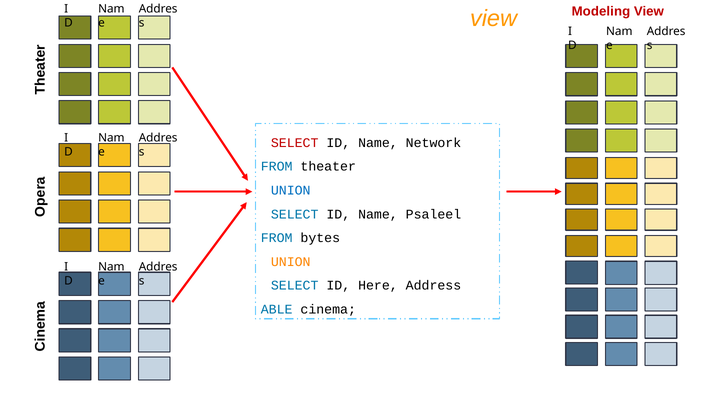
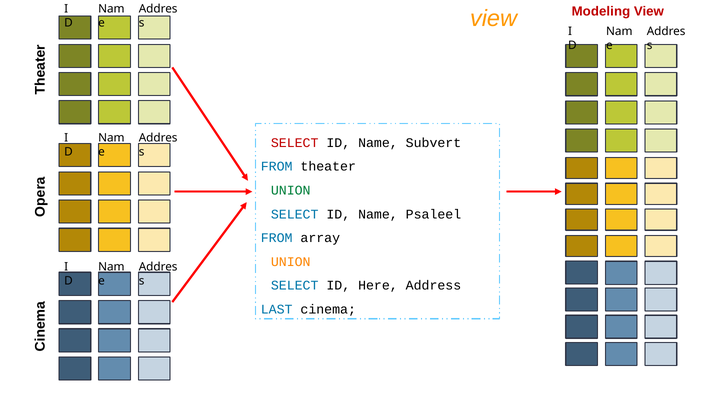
Network: Network -> Subvert
UNION at (291, 191) colour: blue -> green
bytes: bytes -> array
ABLE: ABLE -> LAST
